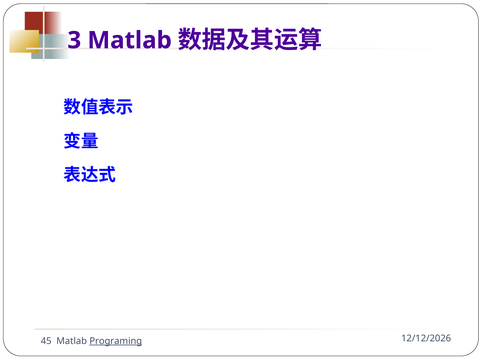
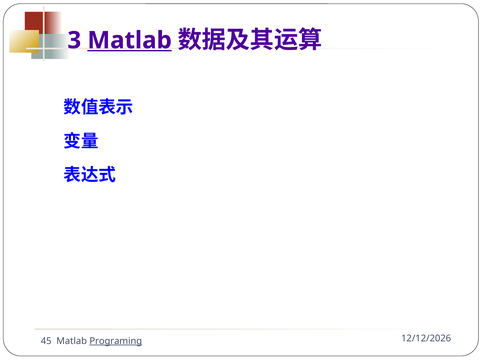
Matlab at (130, 40) underline: none -> present
